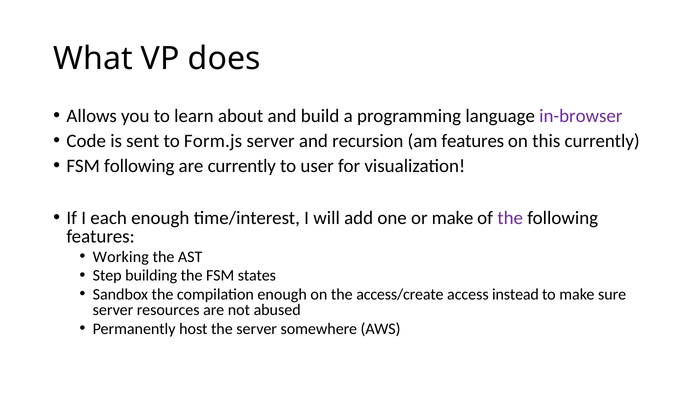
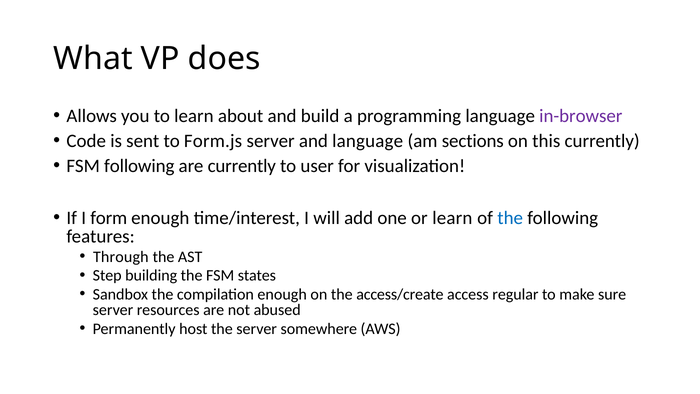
and recursion: recursion -> language
am features: features -> sections
each: each -> form
or make: make -> learn
the at (510, 218) colour: purple -> blue
Working: Working -> Through
instead: instead -> regular
